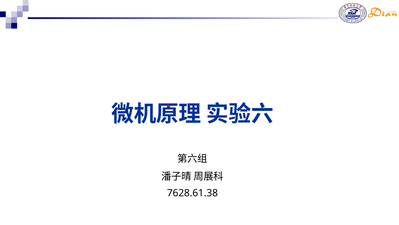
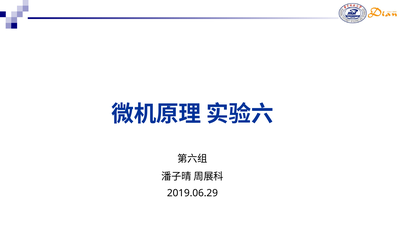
7628.61.38: 7628.61.38 -> 2019.06.29
